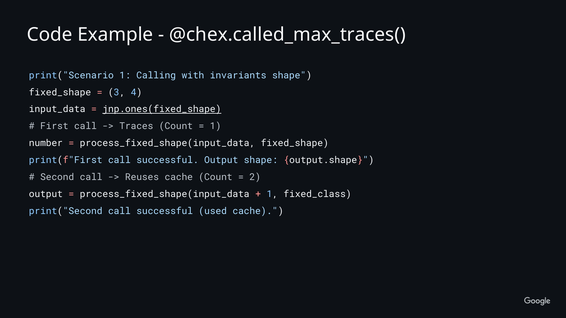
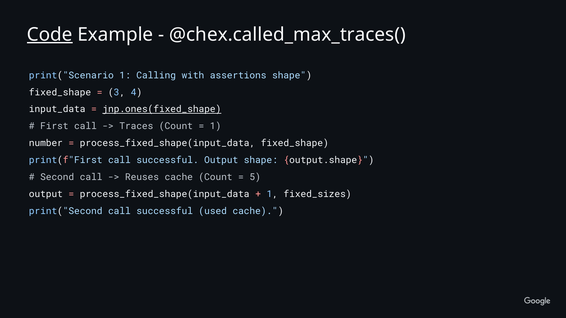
Code underline: none -> present
invariants: invariants -> assertions
2: 2 -> 5
fixed_class: fixed_class -> fixed_sizes
